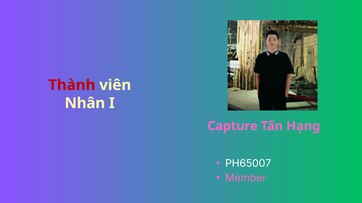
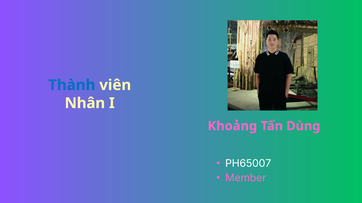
Thành colour: red -> blue
Capture: Capture -> Khoảng
Hạng: Hạng -> Dùng
